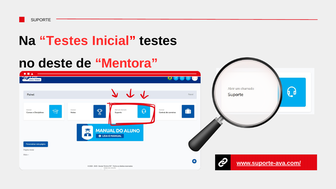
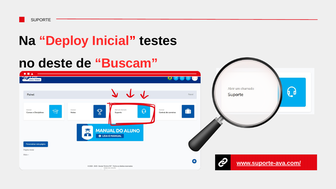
Na Testes: Testes -> Deploy
Mentora: Mentora -> Buscam
